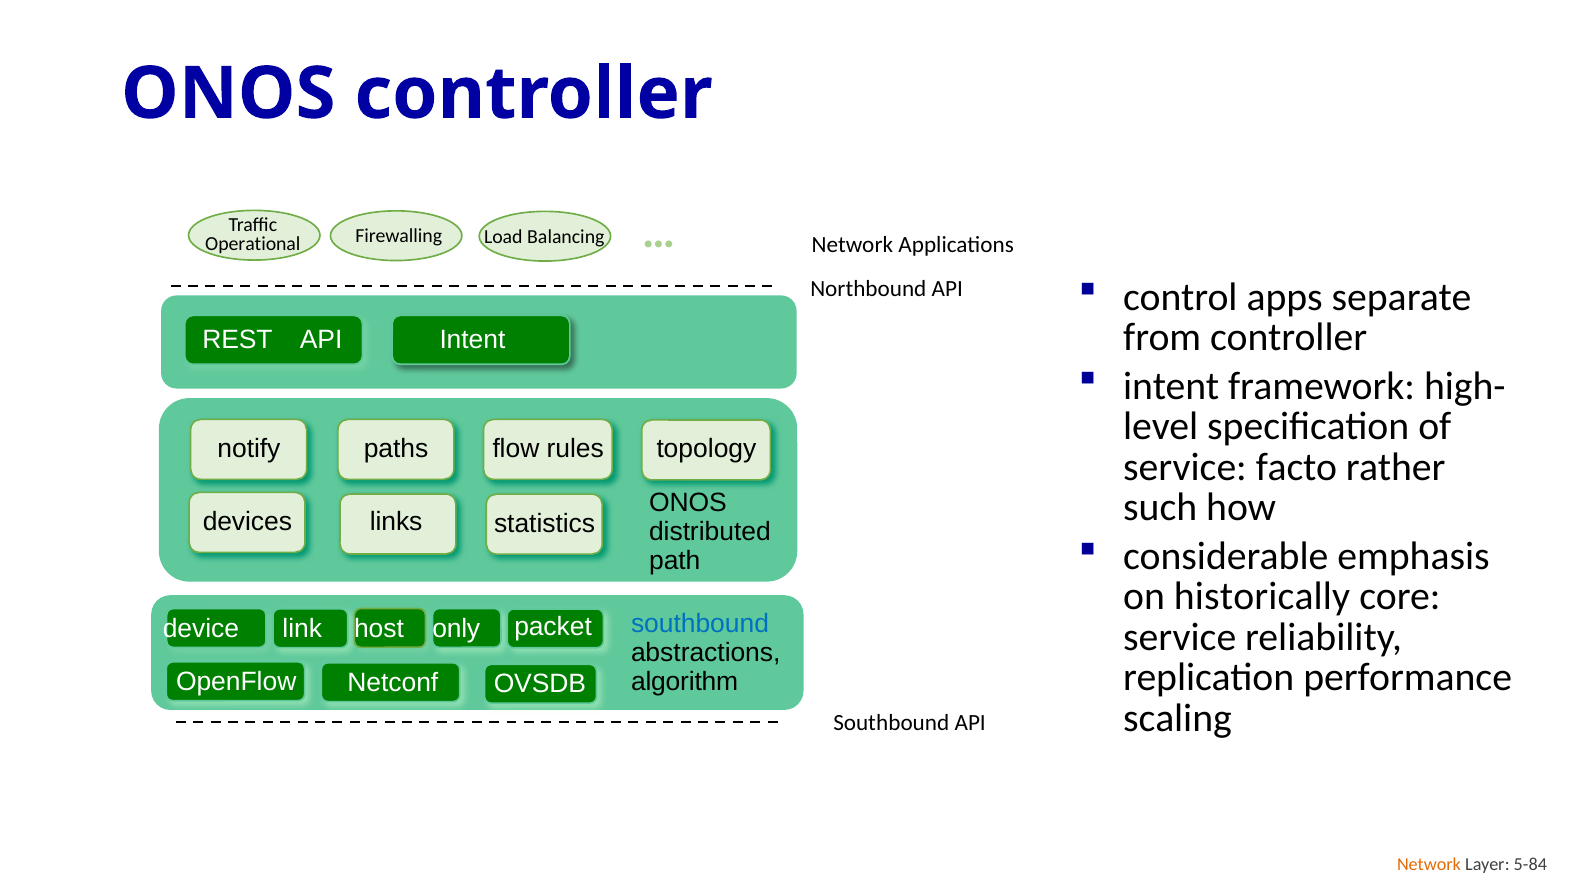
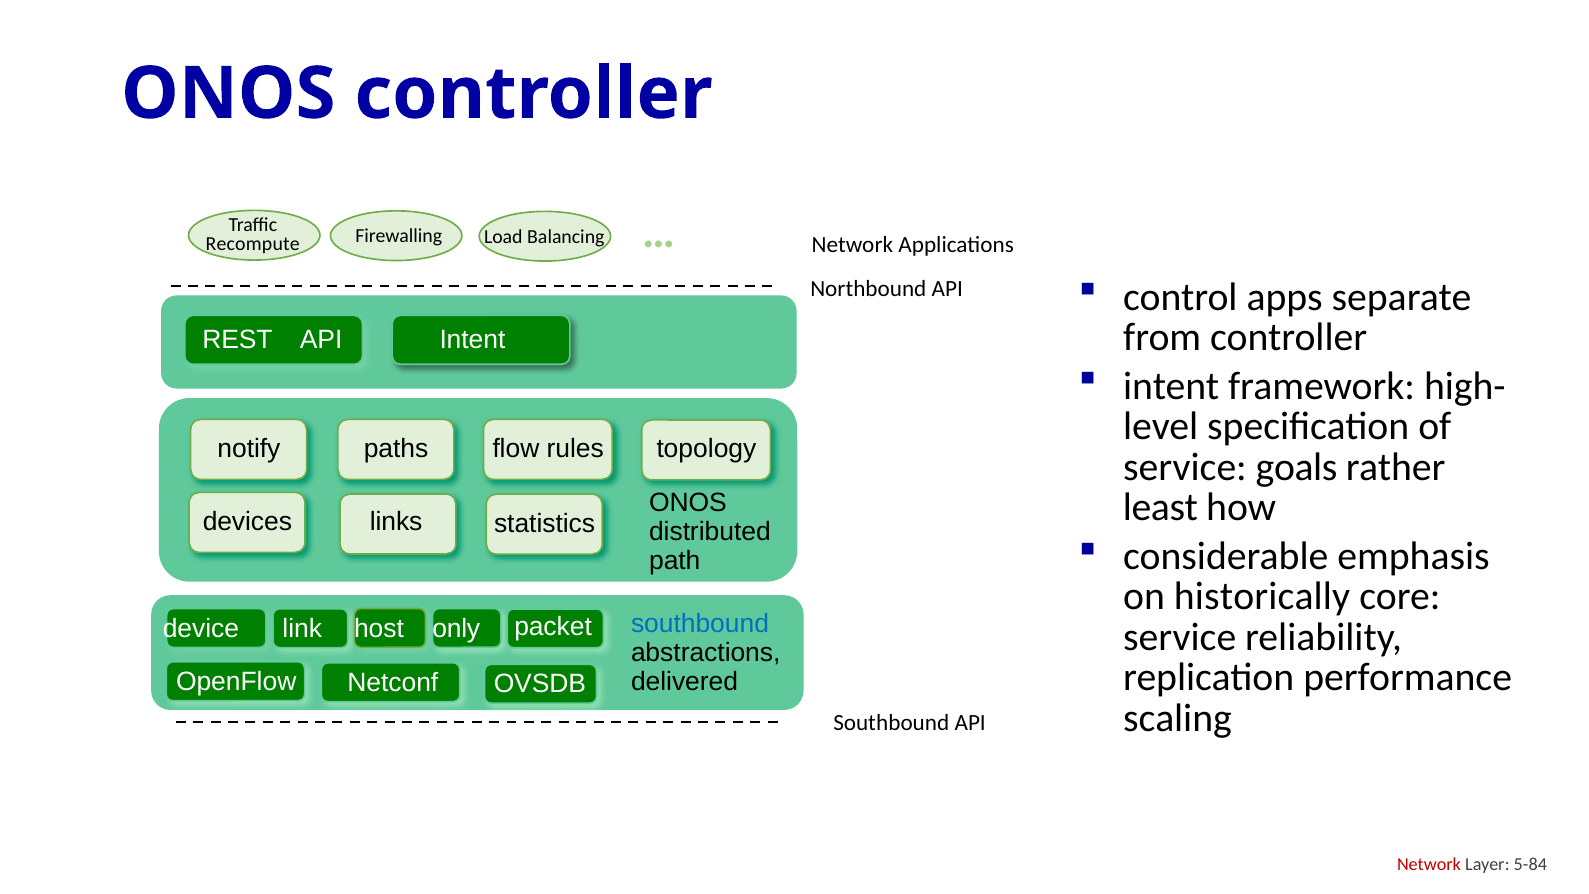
Operational: Operational -> Recompute
facto: facto -> goals
such: such -> least
algorithm: algorithm -> delivered
Network at (1429, 864) colour: orange -> red
